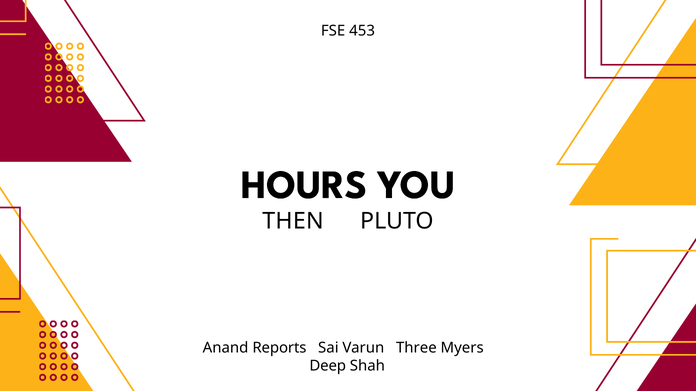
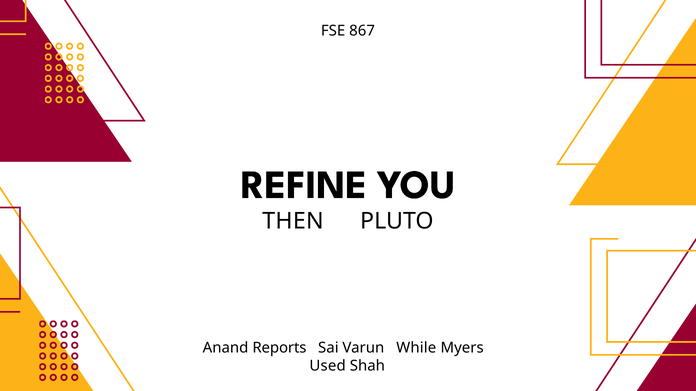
453: 453 -> 867
HOURS: HOURS -> REFINE
Three: Three -> While
Deep: Deep -> Used
